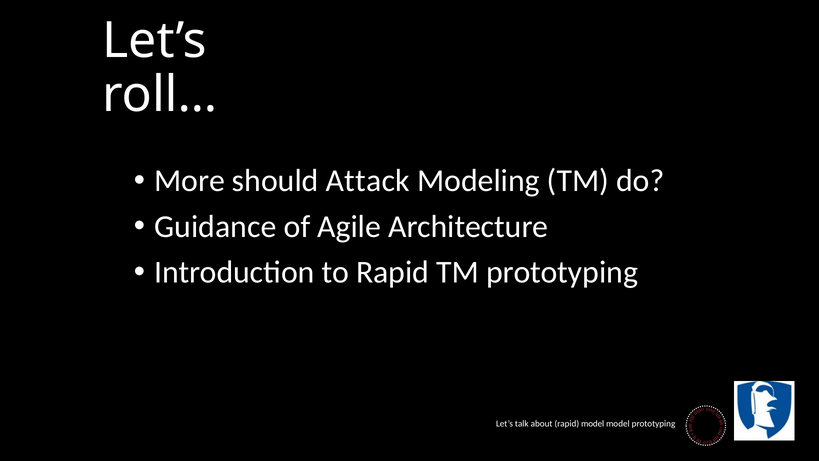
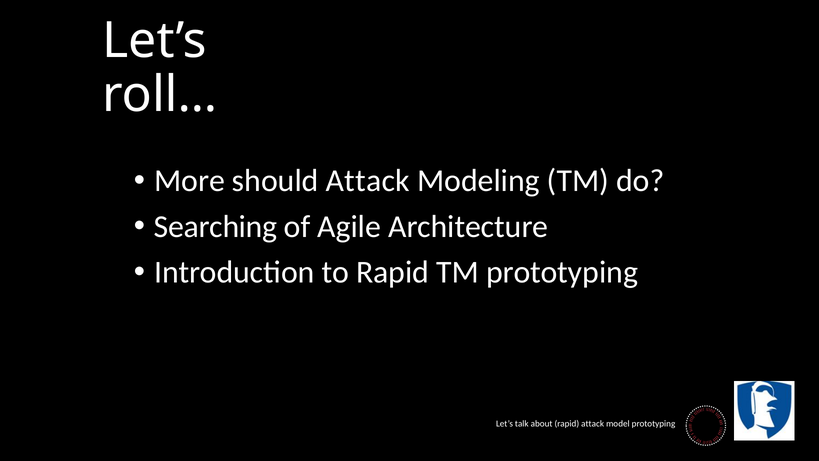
Guidance: Guidance -> Searching
rapid model: model -> attack
